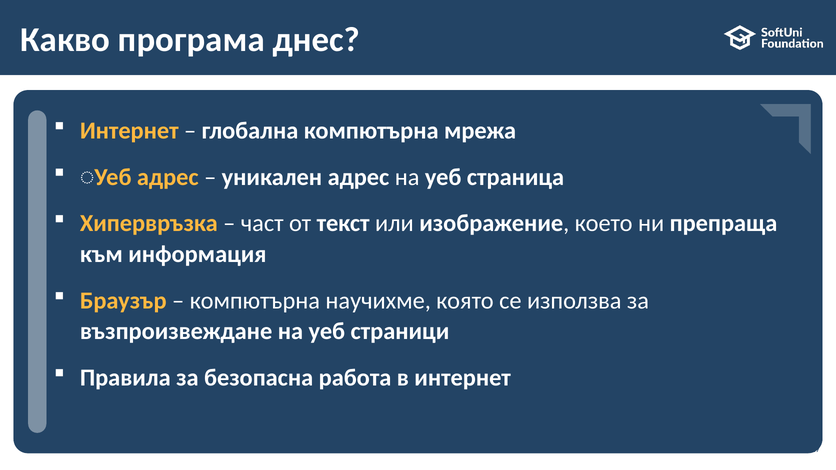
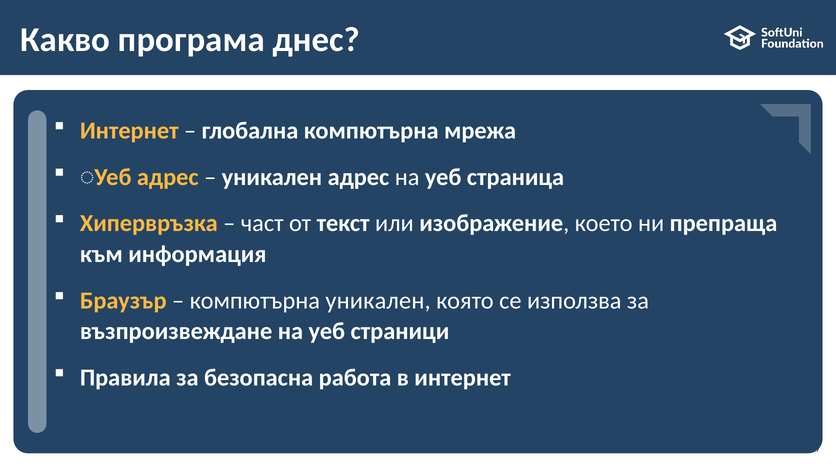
компютърна научихме: научихме -> уникален
